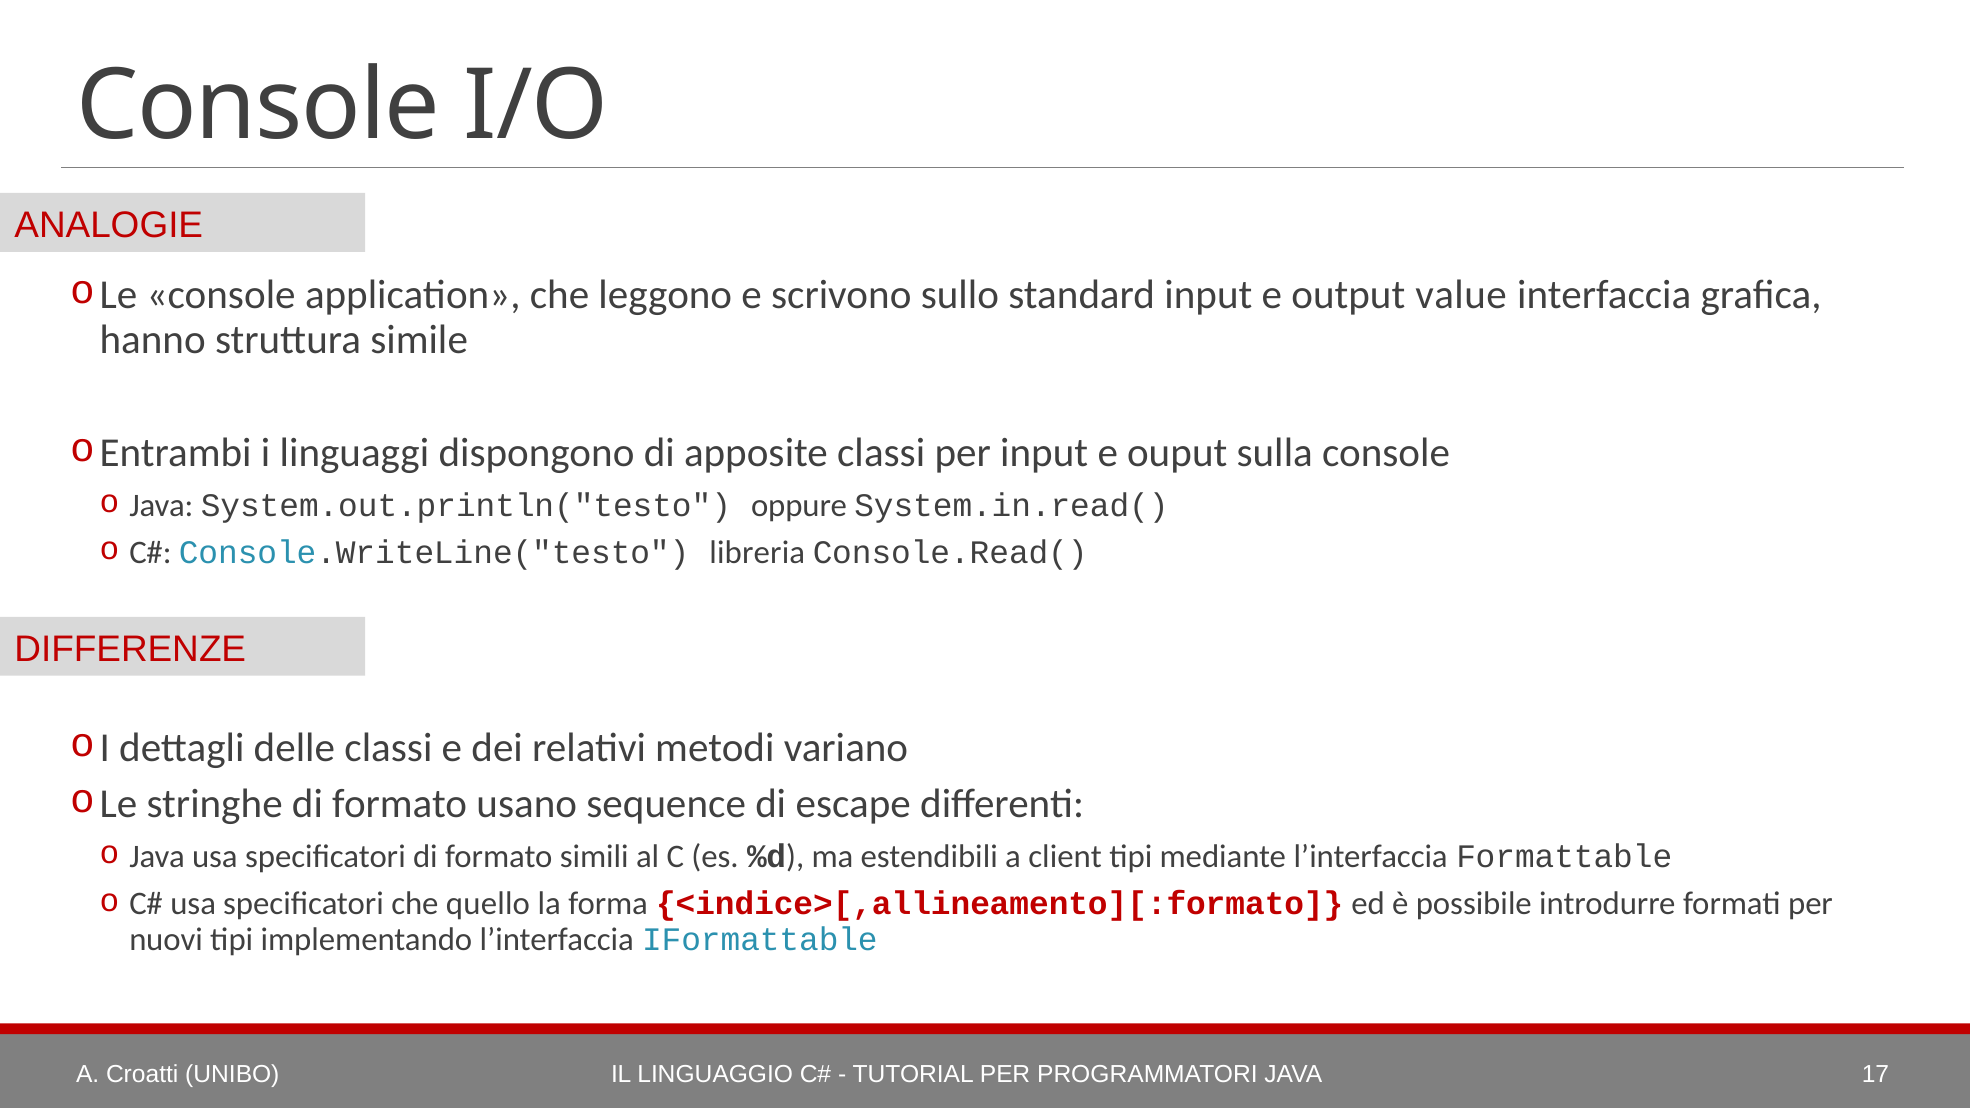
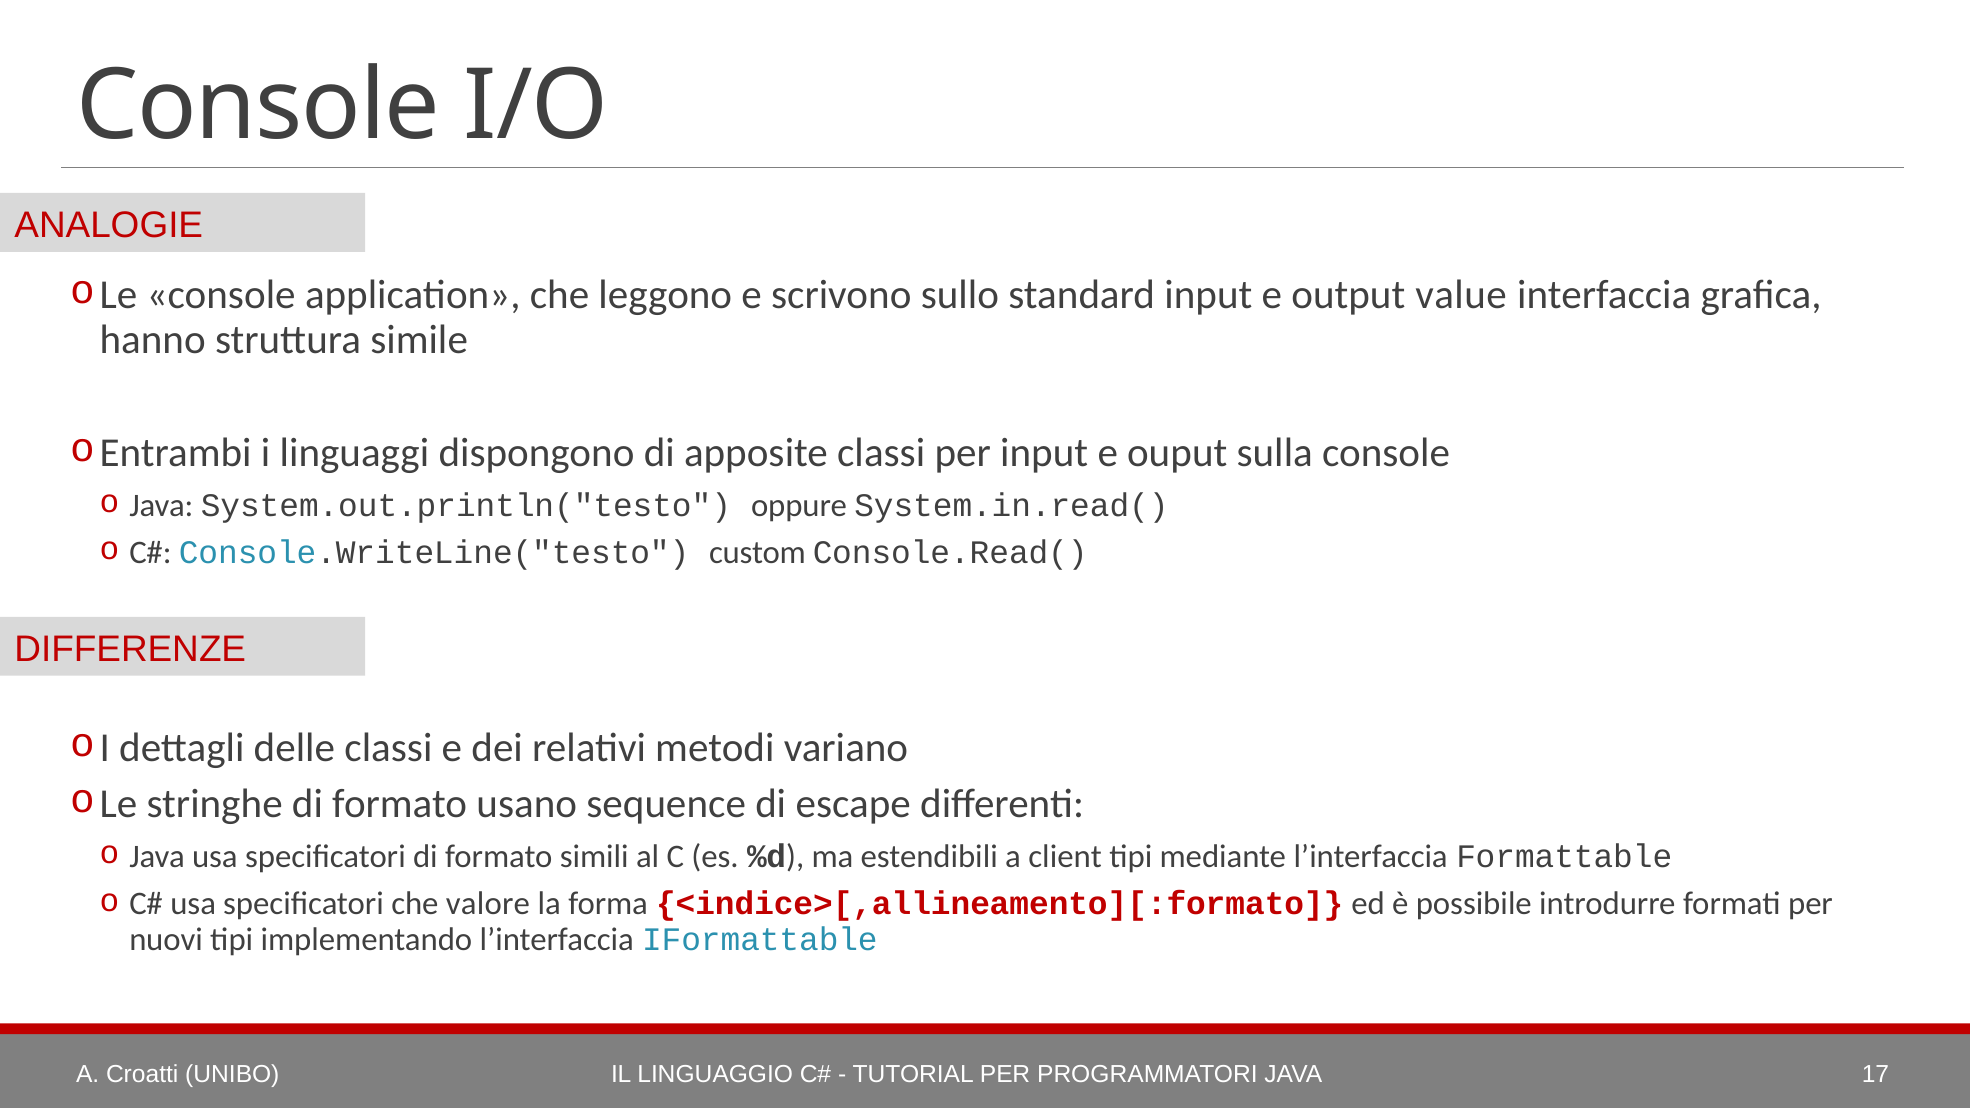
libreria: libreria -> custom
quello: quello -> valore
